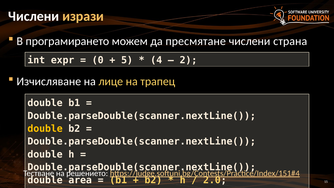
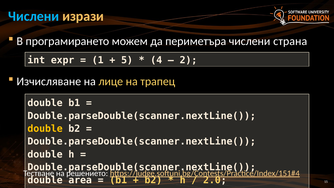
Числени at (34, 16) colour: white -> light blue
пресмятане: пресмятане -> периметъра
0: 0 -> 1
